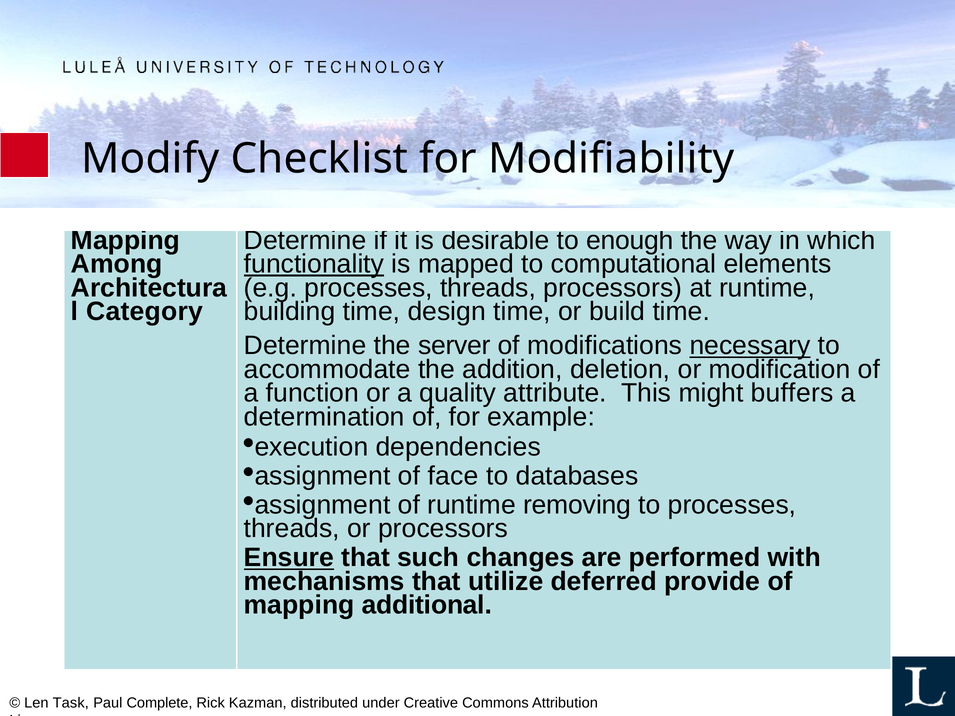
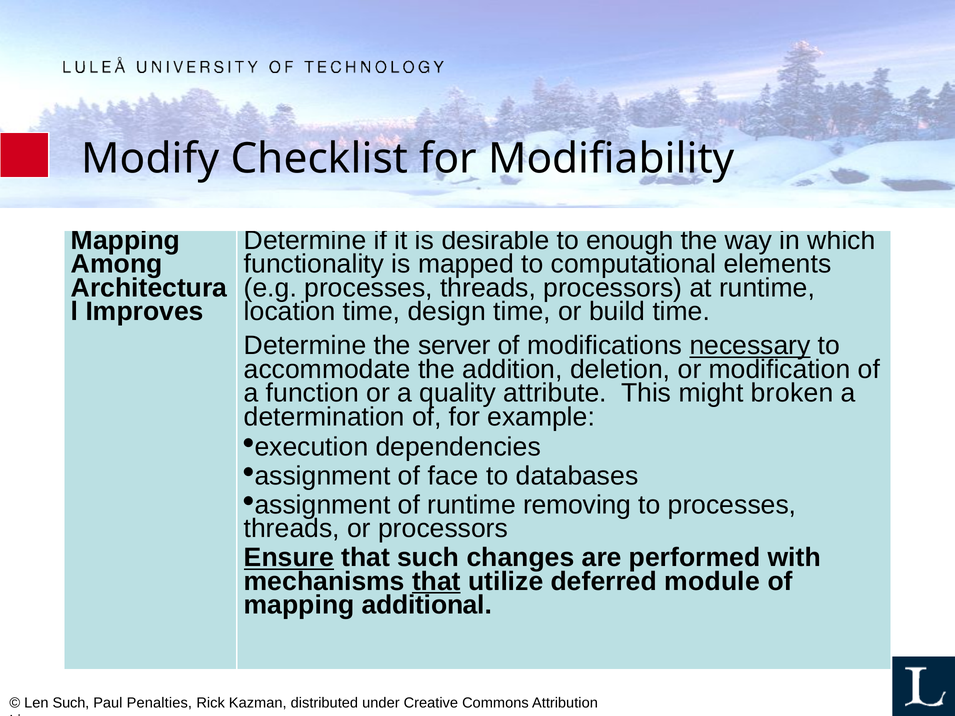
functionality underline: present -> none
Category: Category -> Improves
building: building -> location
buffers: buffers -> broken
that at (436, 582) underline: none -> present
provide: provide -> module
Len Task: Task -> Such
Complete: Complete -> Penalties
